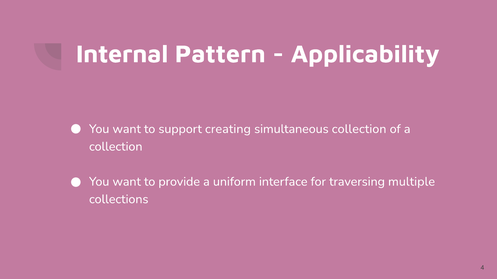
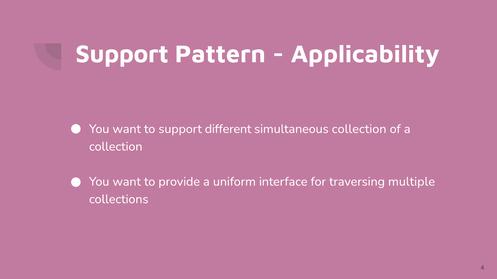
Internal at (122, 54): Internal -> Support
creating: creating -> different
